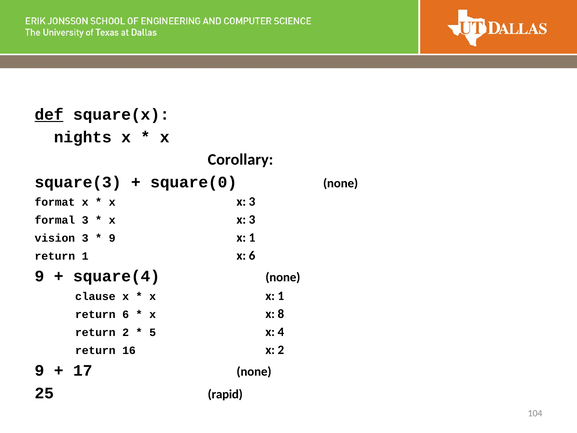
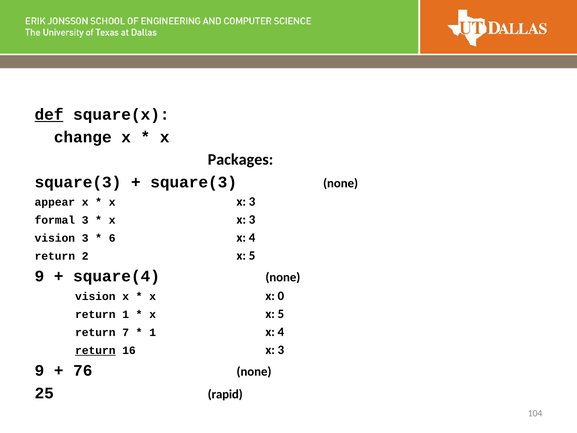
nights: nights -> change
Corollary: Corollary -> Packages
square(0 at (194, 182): square(0 -> square(3
format: format -> appear
9 at (112, 238): 9 -> 6
1 at (252, 237): 1 -> 4
return 1: 1 -> 2
6 at (252, 255): 6 -> 5
clause at (95, 296): clause -> vision
x x 1: 1 -> 0
return 6: 6 -> 1
x x 8: 8 -> 5
return 2: 2 -> 7
5 at (153, 332): 5 -> 1
return at (95, 350) underline: none -> present
16 x 2: 2 -> 3
17: 17 -> 76
